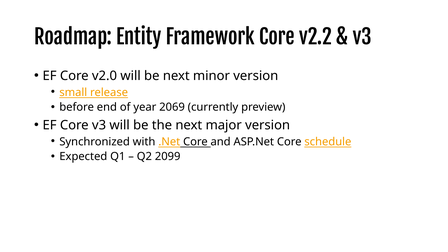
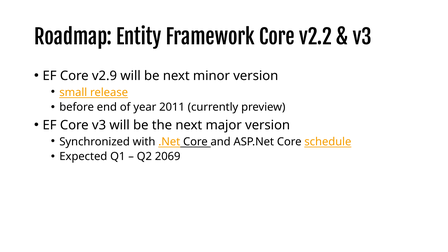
v2.0: v2.0 -> v2.9
2069: 2069 -> 2011
2099: 2099 -> 2069
